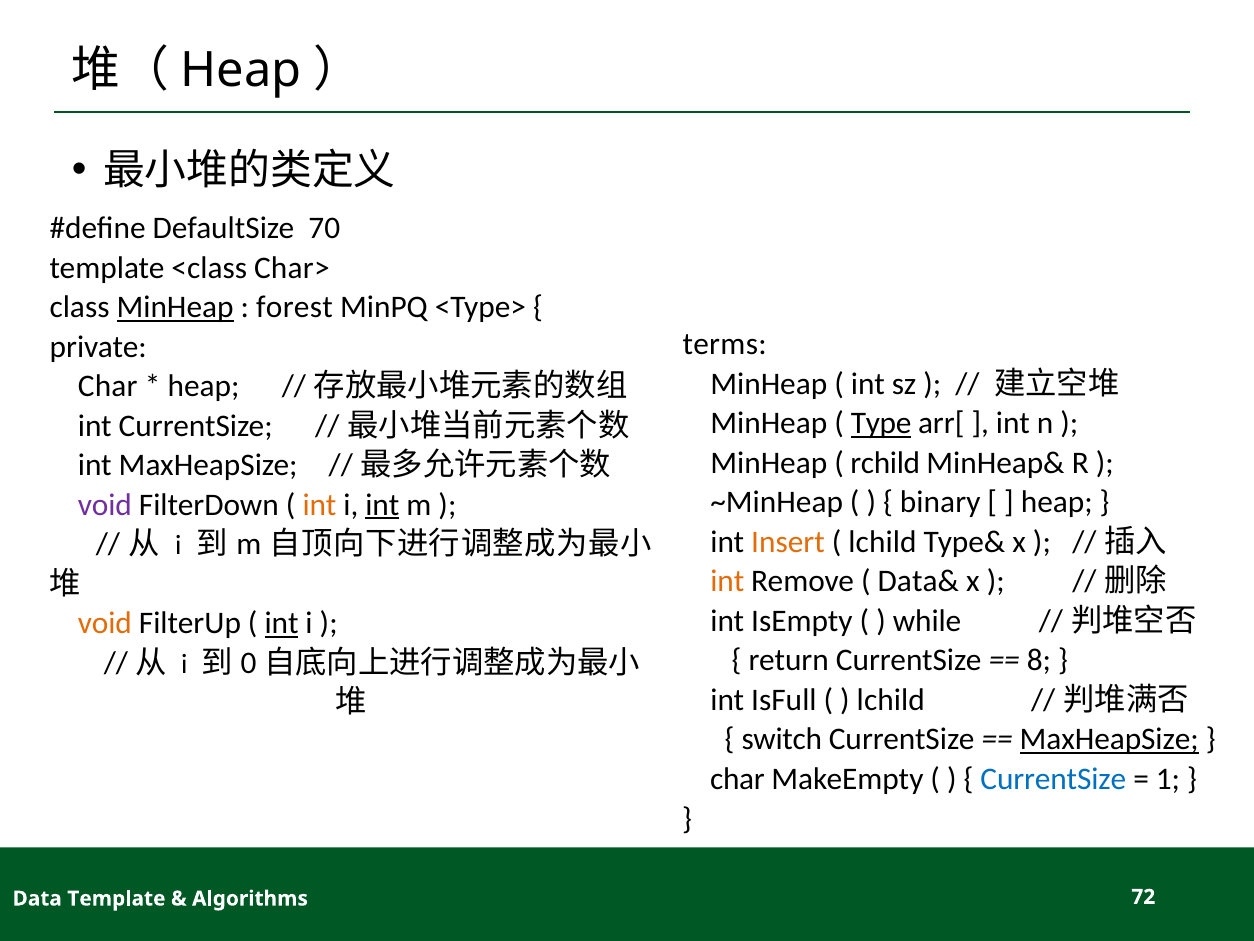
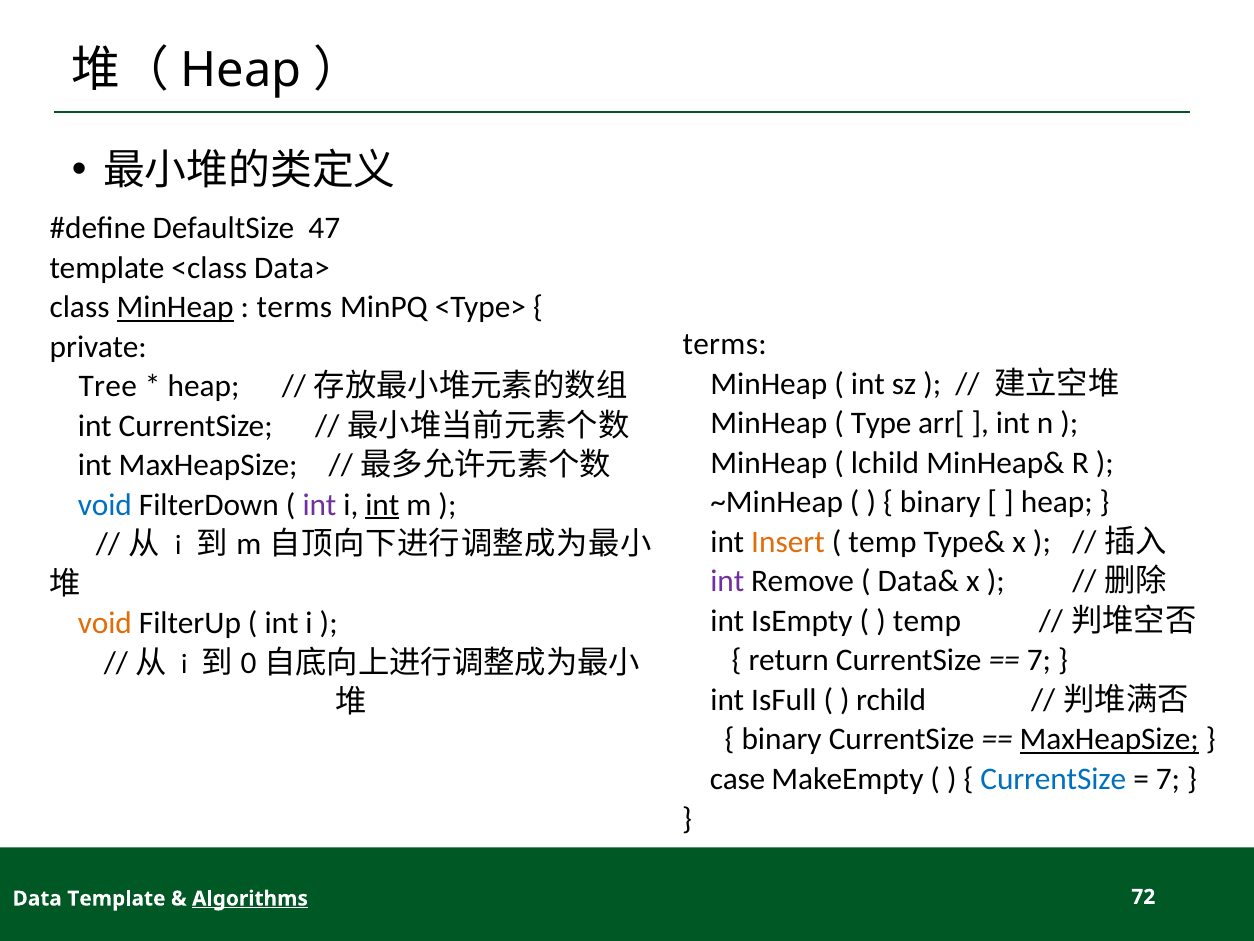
70: 70 -> 47
Char>: Char> -> Data>
forest at (294, 307): forest -> terms
Char at (108, 386): Char -> Tree
Type underline: present -> none
rchild: rchild -> lchild
void at (105, 504) colour: purple -> blue
int at (319, 504) colour: orange -> purple
lchild at (882, 542): lchild -> temp
int at (727, 581) colour: orange -> purple
while at (927, 621): while -> temp
int at (282, 623) underline: present -> none
8 at (1039, 660): 8 -> 7
lchild at (891, 700): lchild -> rchild
switch at (782, 739): switch -> binary
char at (738, 779): char -> case
1 at (1168, 779): 1 -> 7
Algorithms underline: none -> present
